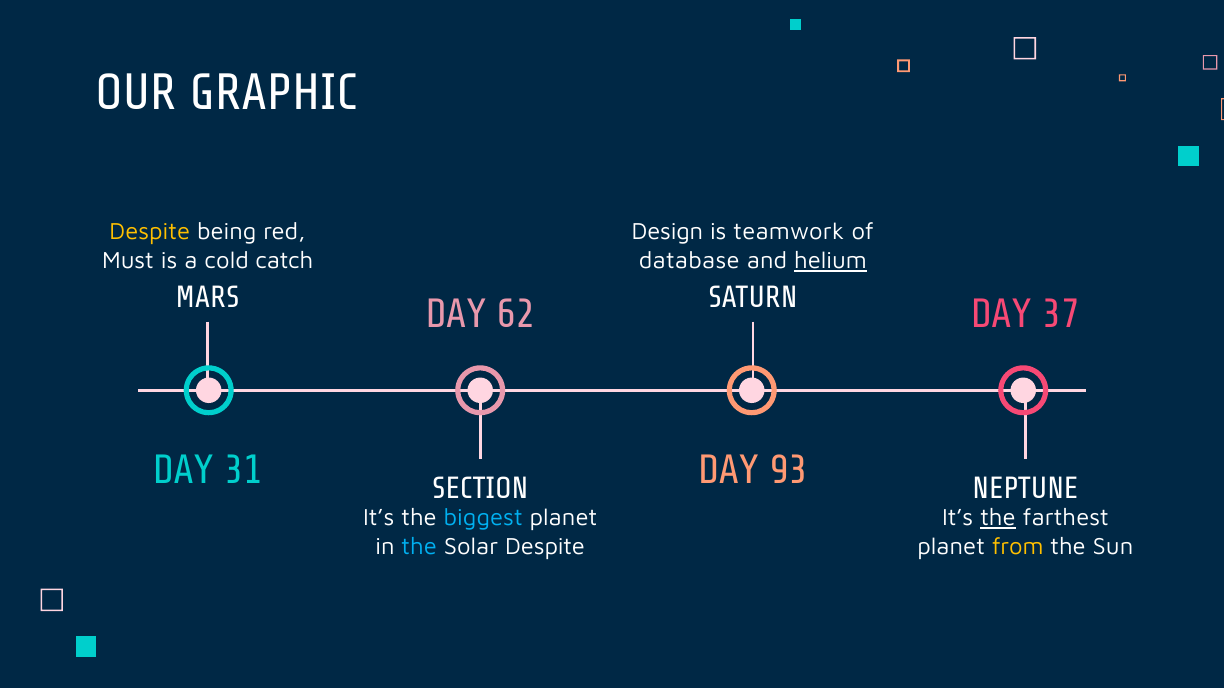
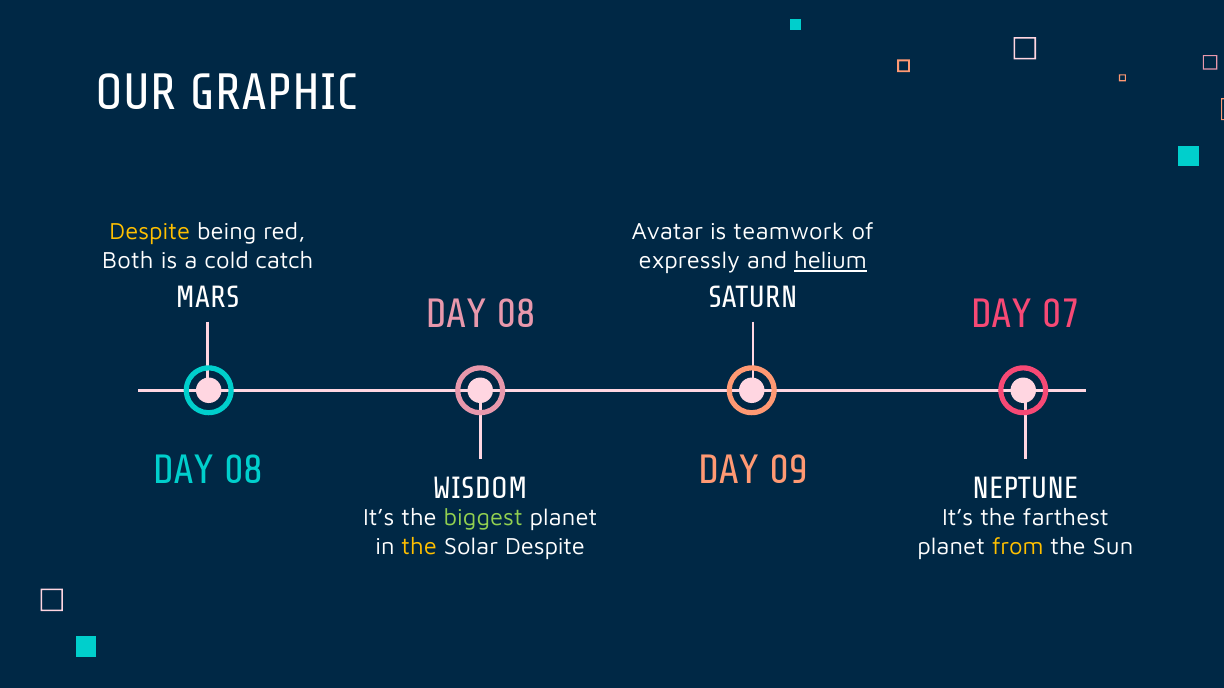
Design: Design -> Avatar
Must: Must -> Both
database: database -> expressly
62 at (516, 314): 62 -> 08
37: 37 -> 07
31 at (243, 471): 31 -> 08
93: 93 -> 09
SECTION: SECTION -> WISDOM
biggest colour: light blue -> light green
the at (998, 518) underline: present -> none
the at (419, 547) colour: light blue -> yellow
